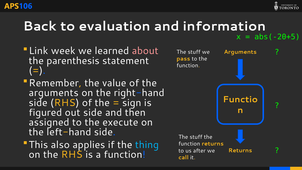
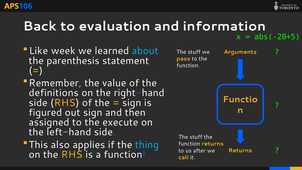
Link: Link -> Like
about colour: pink -> light blue
arguments at (54, 93): arguments -> definitions
out side: side -> sign
